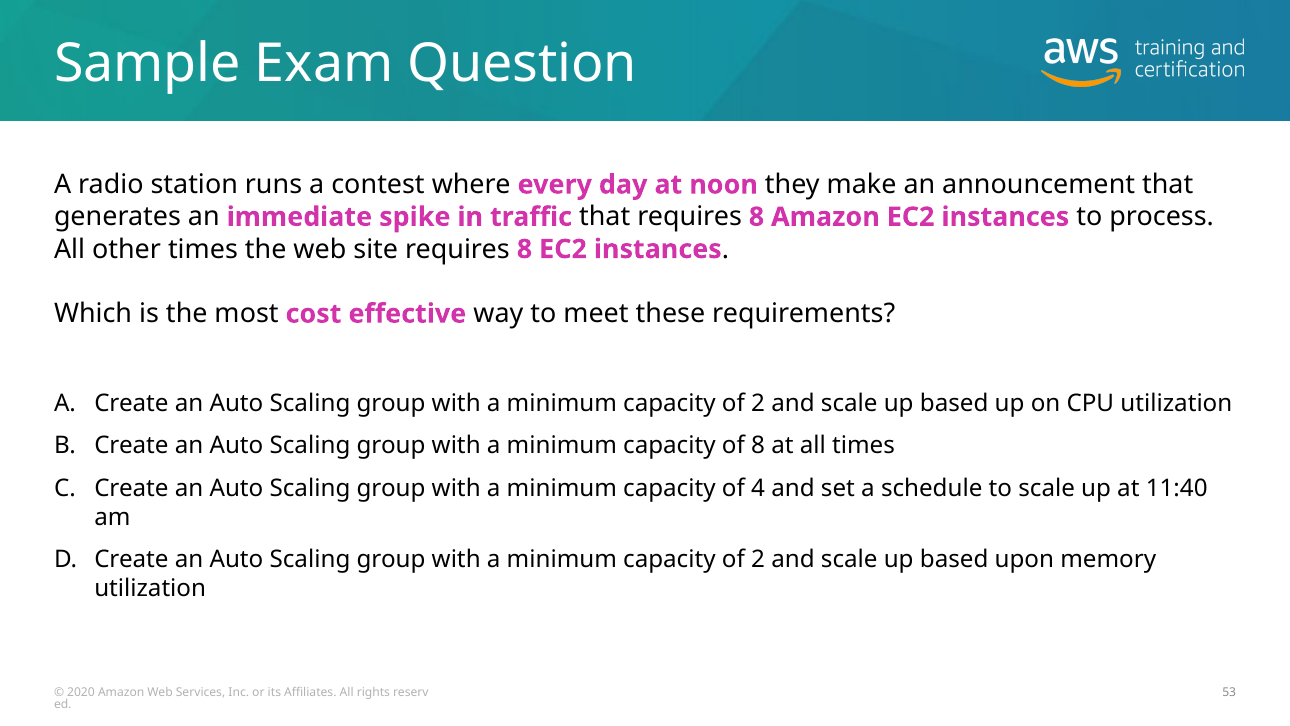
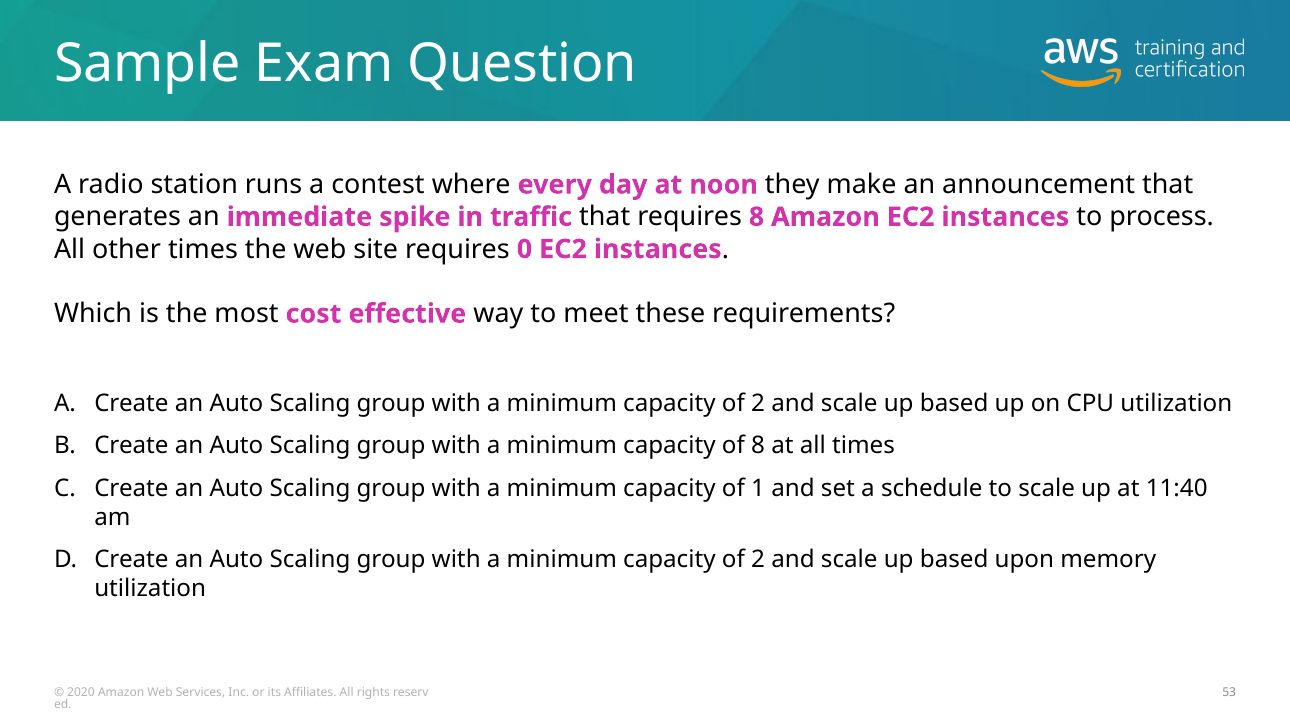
site requires 8: 8 -> 0
4: 4 -> 1
